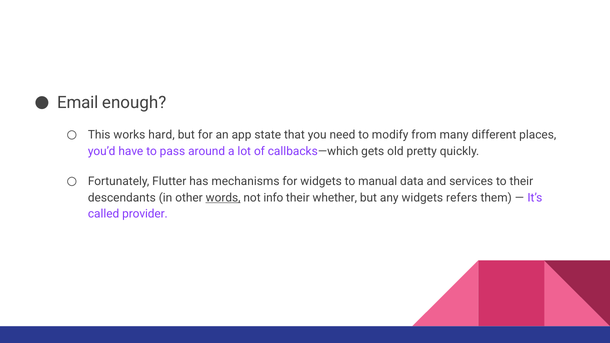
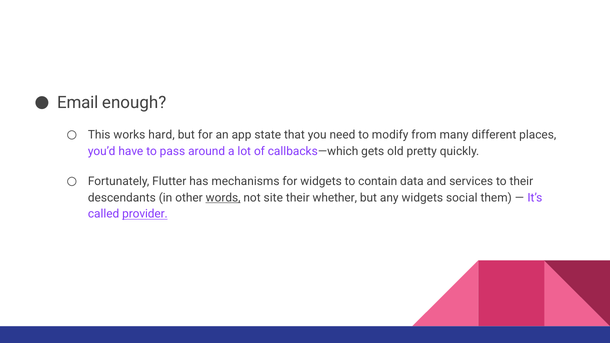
manual: manual -> contain
info: info -> site
refers: refers -> social
provider underline: none -> present
